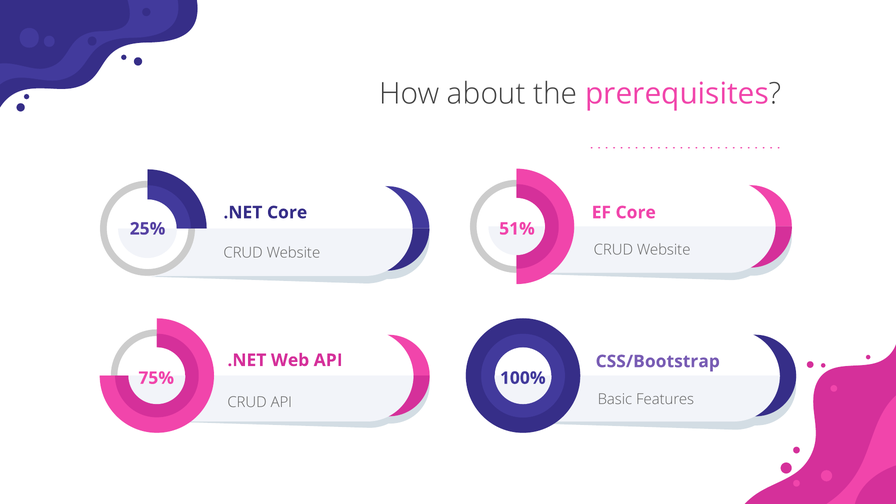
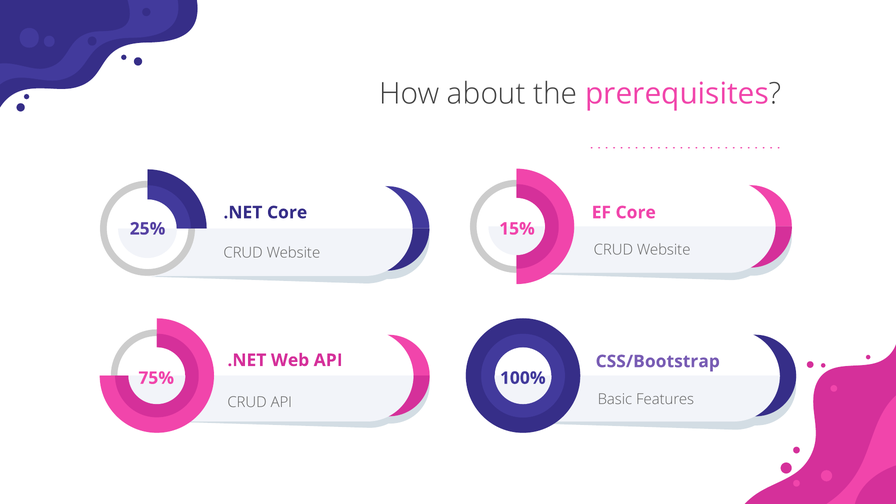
51%: 51% -> 15%
